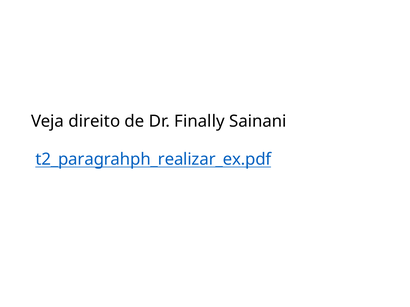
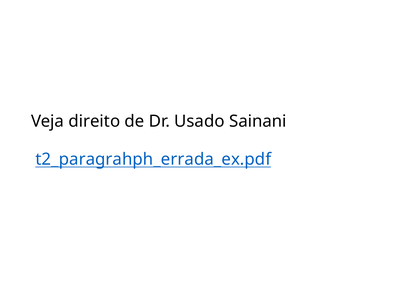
Finally: Finally -> Usado
t2_paragrahph_realizar_ex.pdf: t2_paragrahph_realizar_ex.pdf -> t2_paragrahph_errada_ex.pdf
